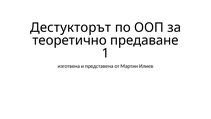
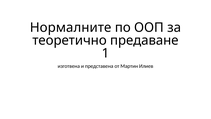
Дестукторът: Дестукторът -> Нормалните
